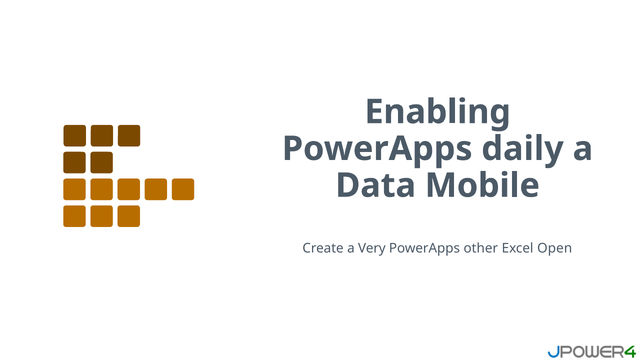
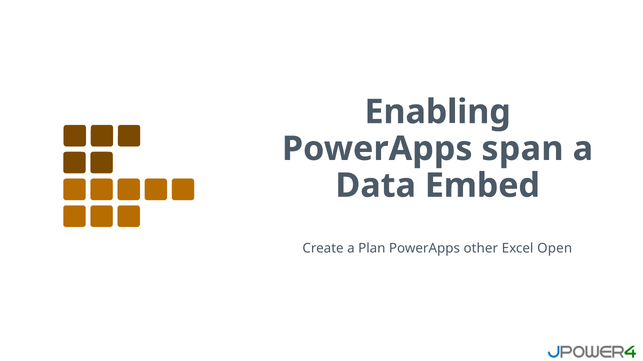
daily: daily -> span
Mobile: Mobile -> Embed
Very: Very -> Plan
